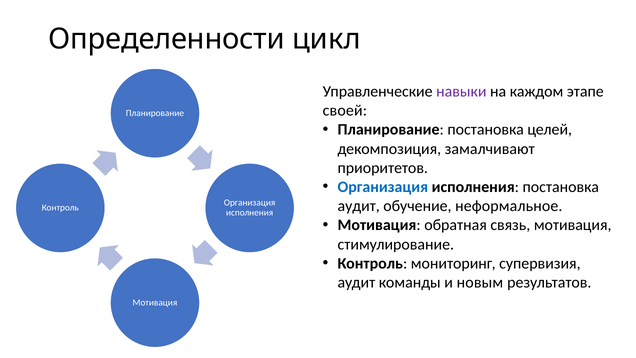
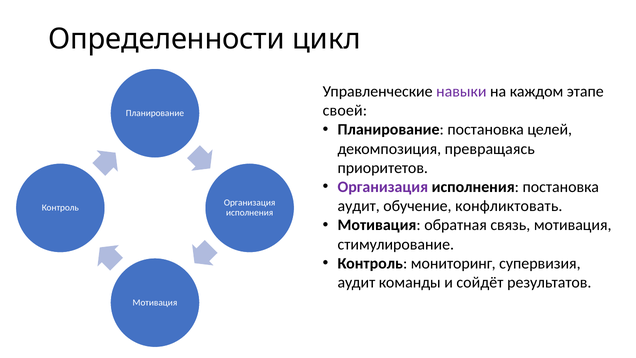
замалчивают: замалчивают -> превращаясь
Организация at (383, 187) colour: blue -> purple
неформальное: неформальное -> конфликтовать
новым: новым -> сойдёт
